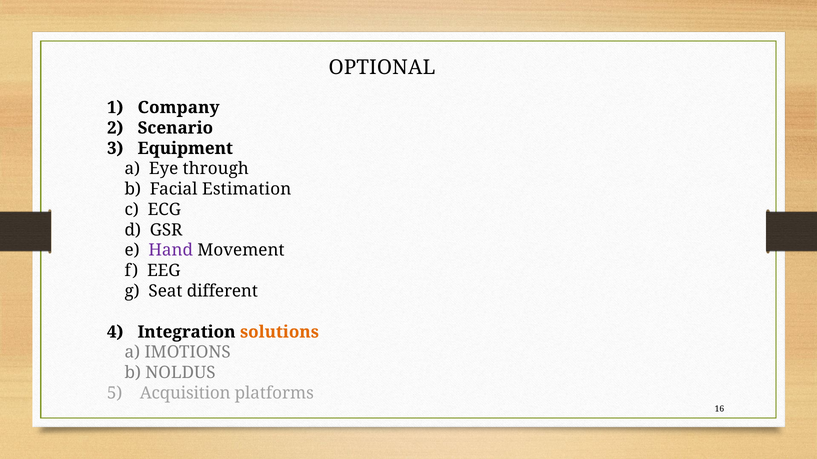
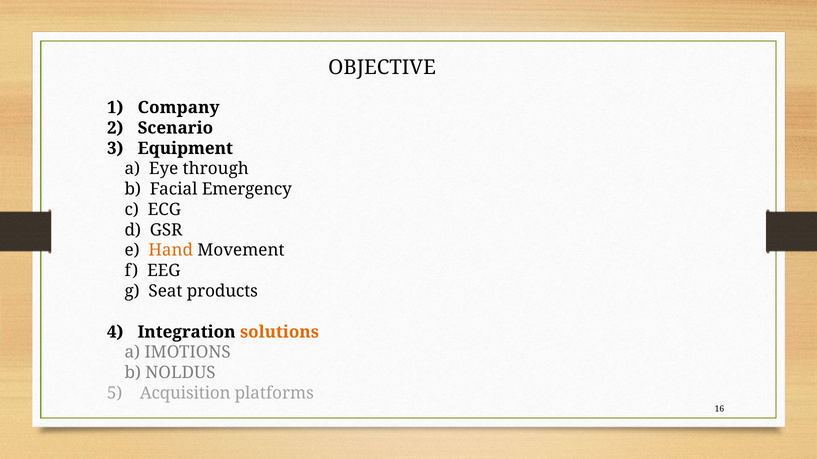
OPTIONAL: OPTIONAL -> OBJECTIVE
Estimation: Estimation -> Emergency
Hand colour: purple -> orange
different: different -> products
